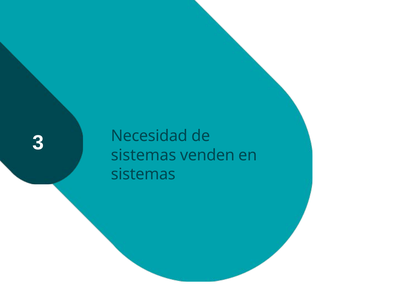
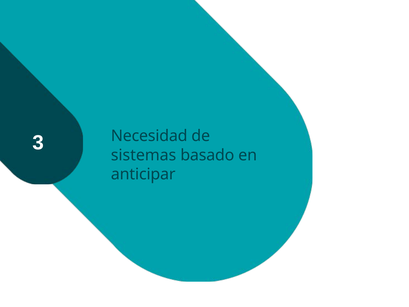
venden: venden -> basado
sistemas at (143, 174): sistemas -> anticipar
